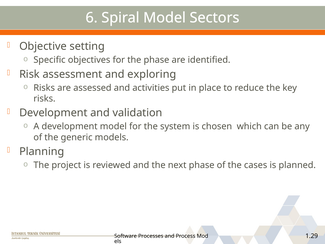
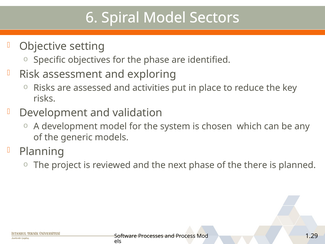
cases: cases -> there
